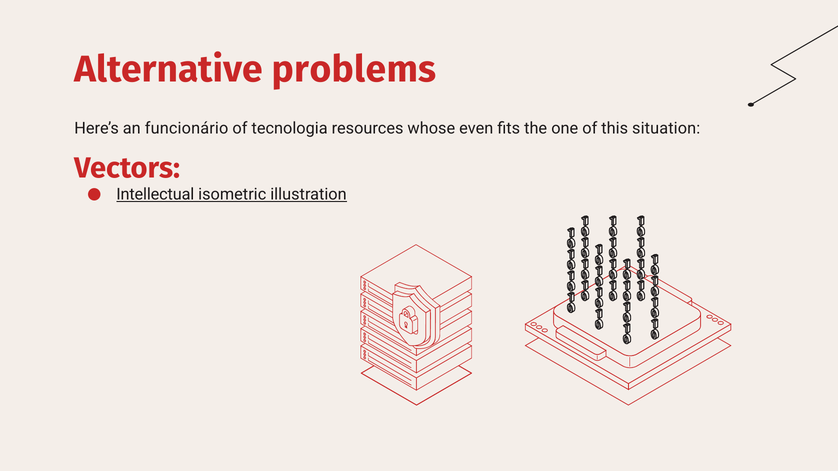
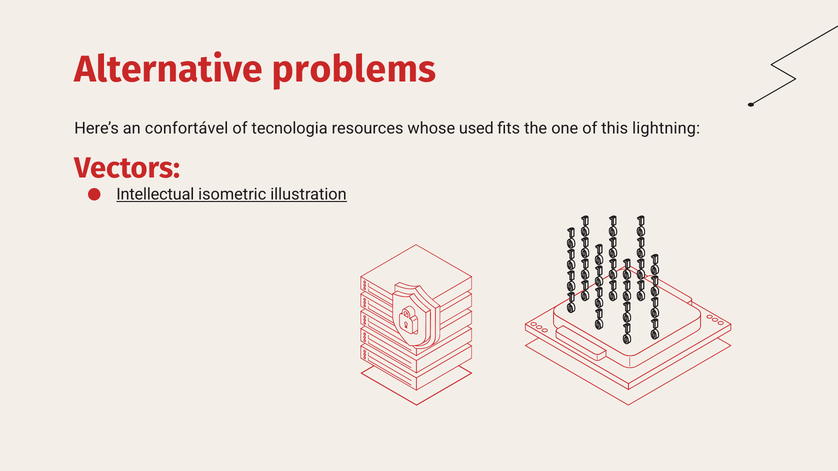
funcionário: funcionário -> confortável
even: even -> used
situation: situation -> lightning
